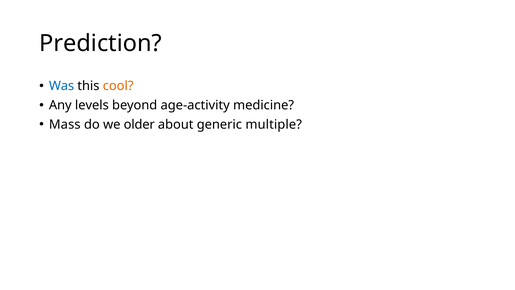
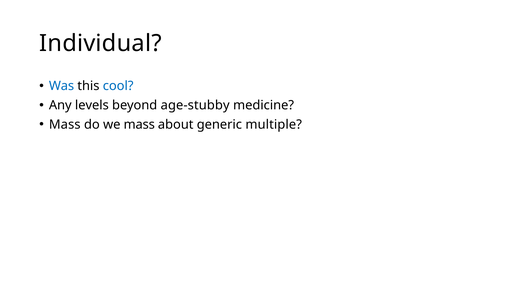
Prediction: Prediction -> Individual
cool colour: orange -> blue
age-activity: age-activity -> age-stubby
we older: older -> mass
